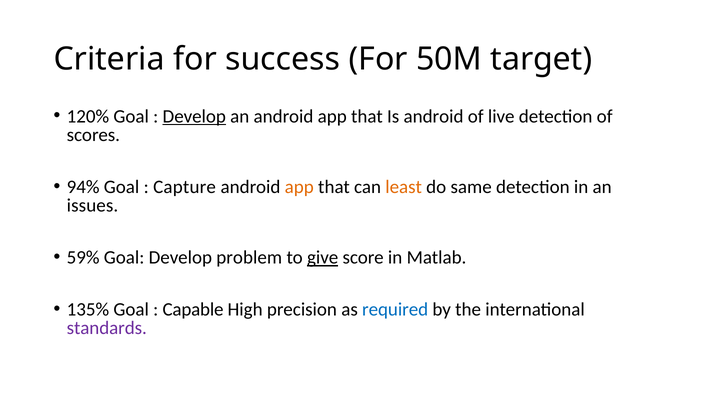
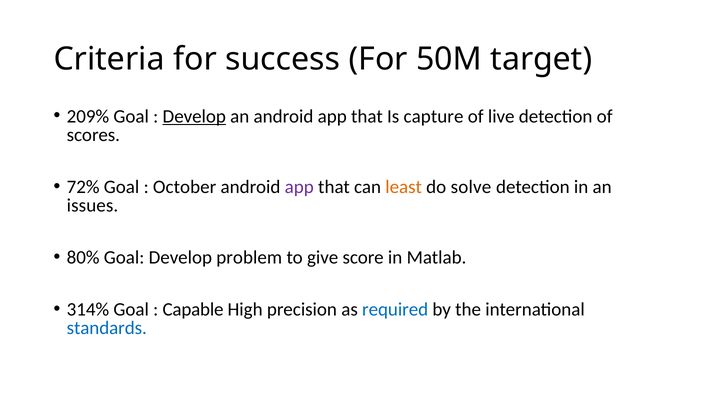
120%: 120% -> 209%
Is android: android -> capture
94%: 94% -> 72%
Capture: Capture -> October
app at (299, 187) colour: orange -> purple
same: same -> solve
59%: 59% -> 80%
give underline: present -> none
135%: 135% -> 314%
standards colour: purple -> blue
